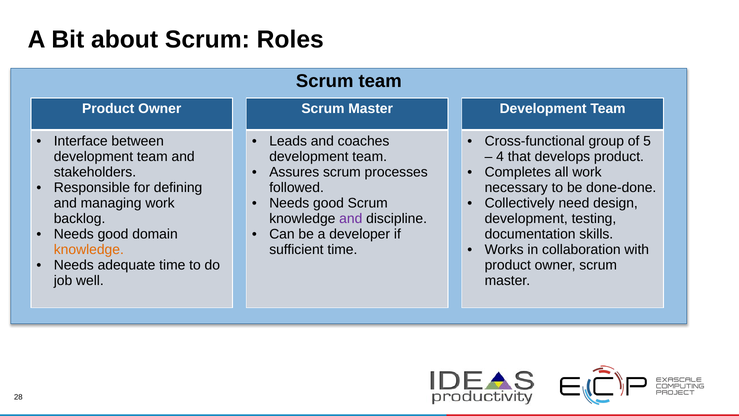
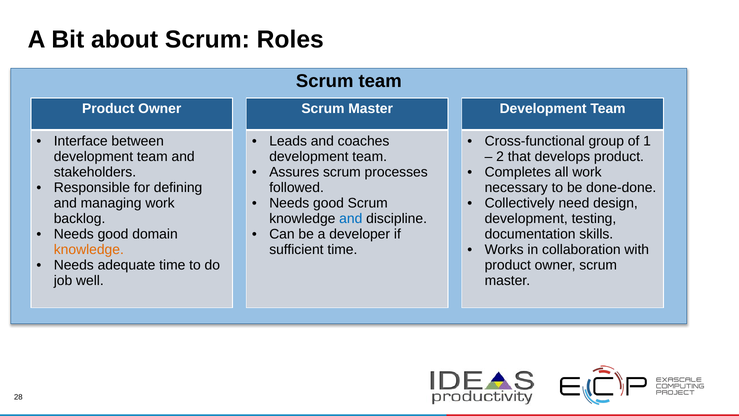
5: 5 -> 1
4: 4 -> 2
and at (351, 218) colour: purple -> blue
